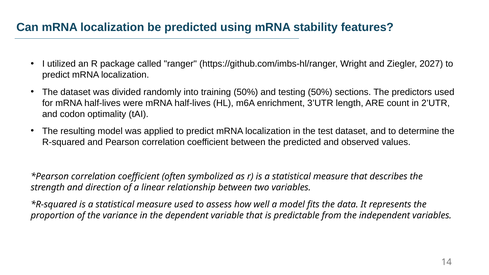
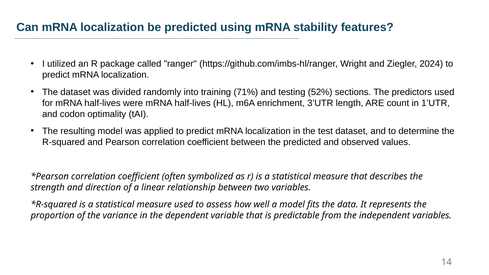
2027: 2027 -> 2024
training 50%: 50% -> 71%
testing 50%: 50% -> 52%
2’UTR: 2’UTR -> 1’UTR
